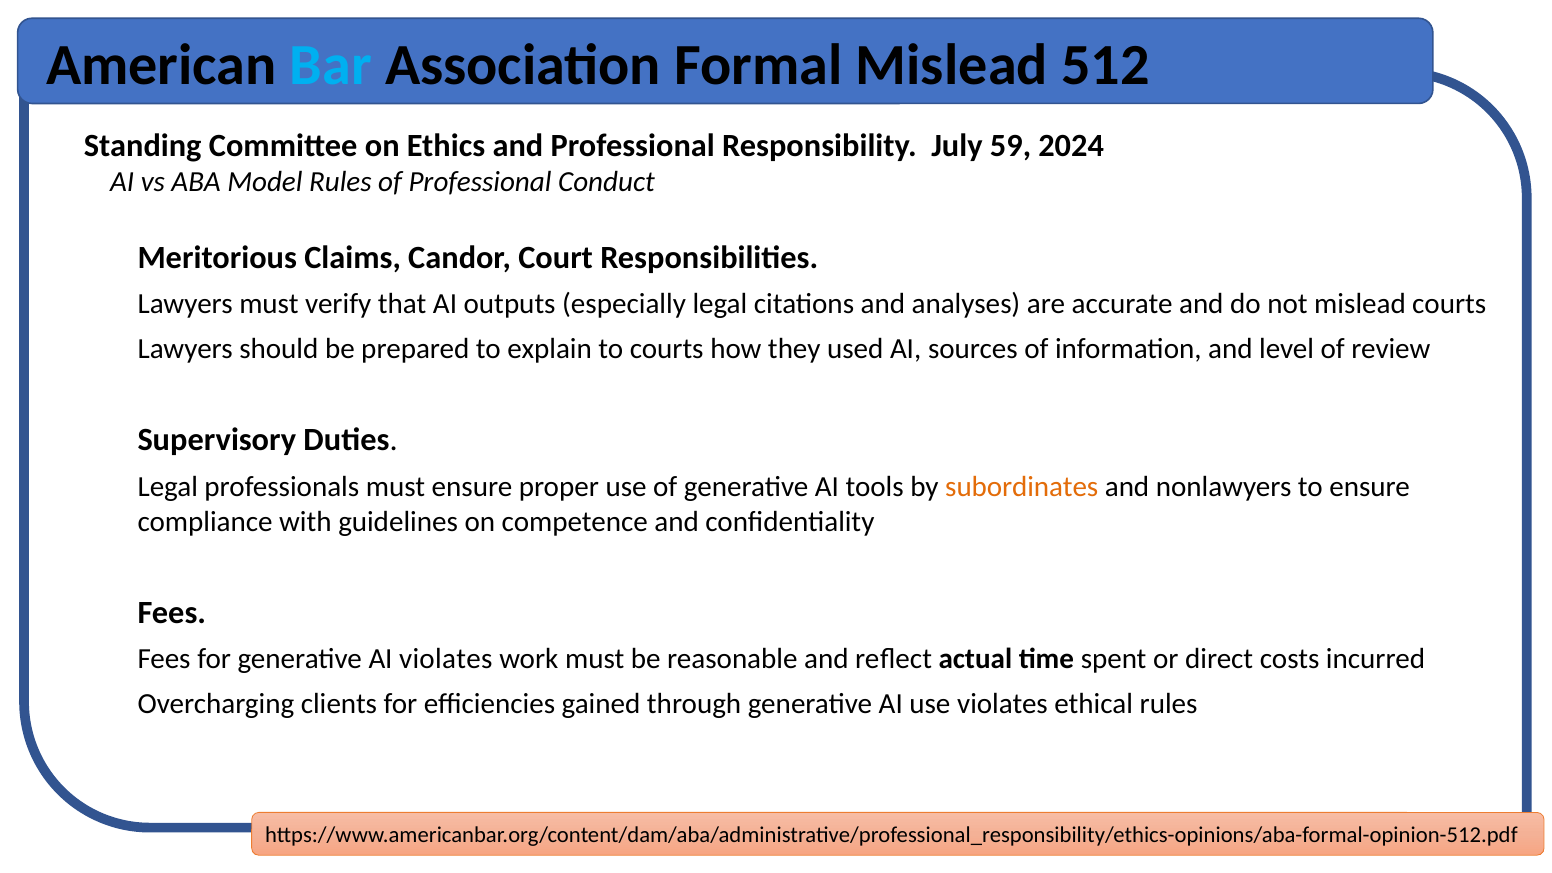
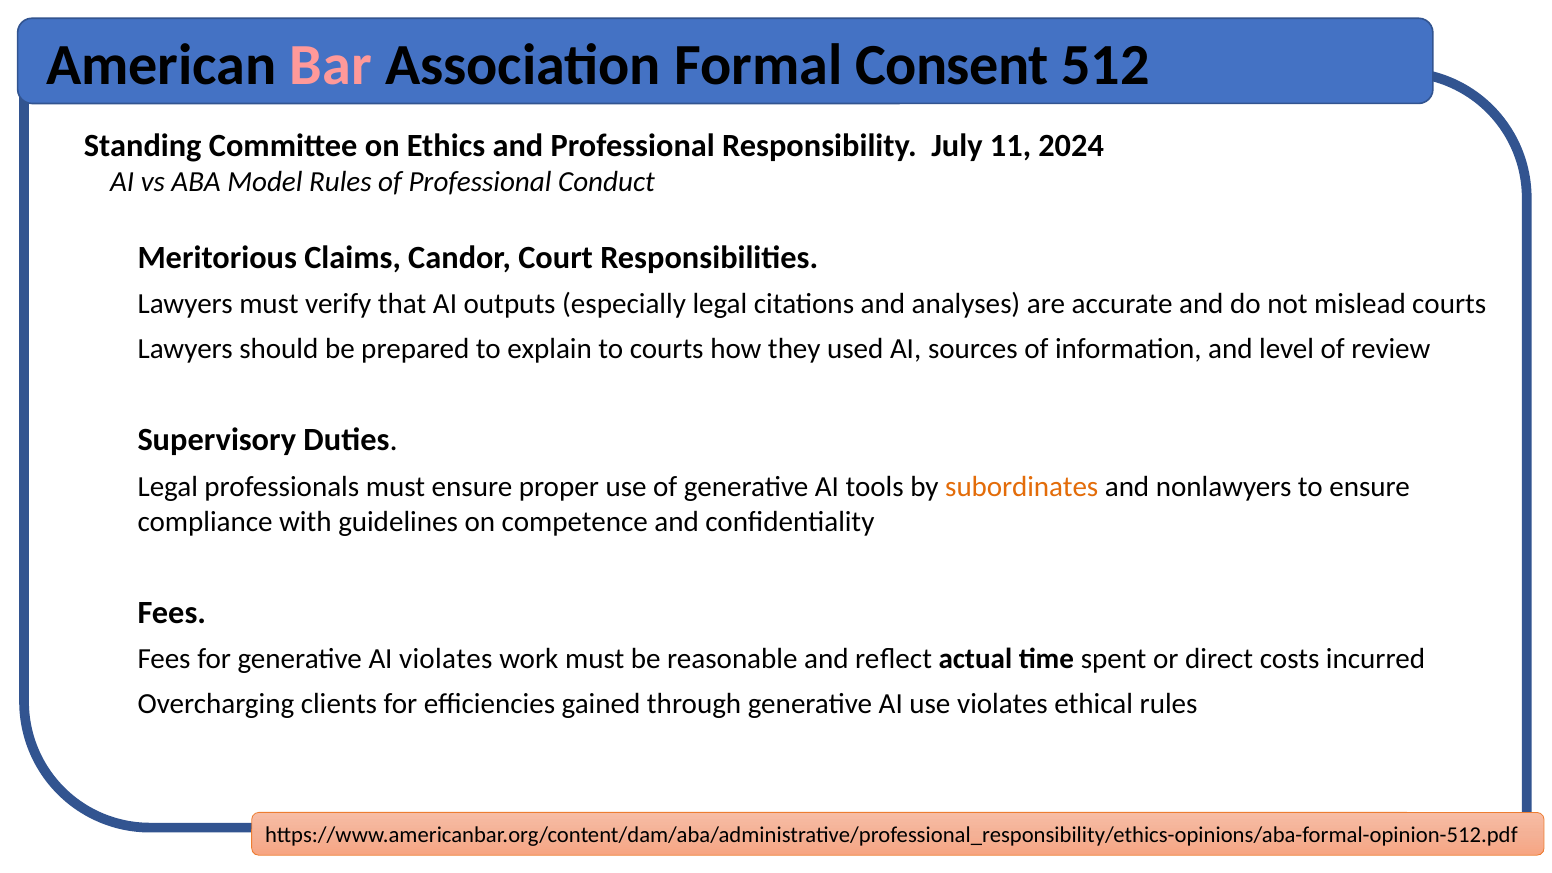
Bar colour: light blue -> pink
Formal Mislead: Mislead -> Consent
59: 59 -> 11
